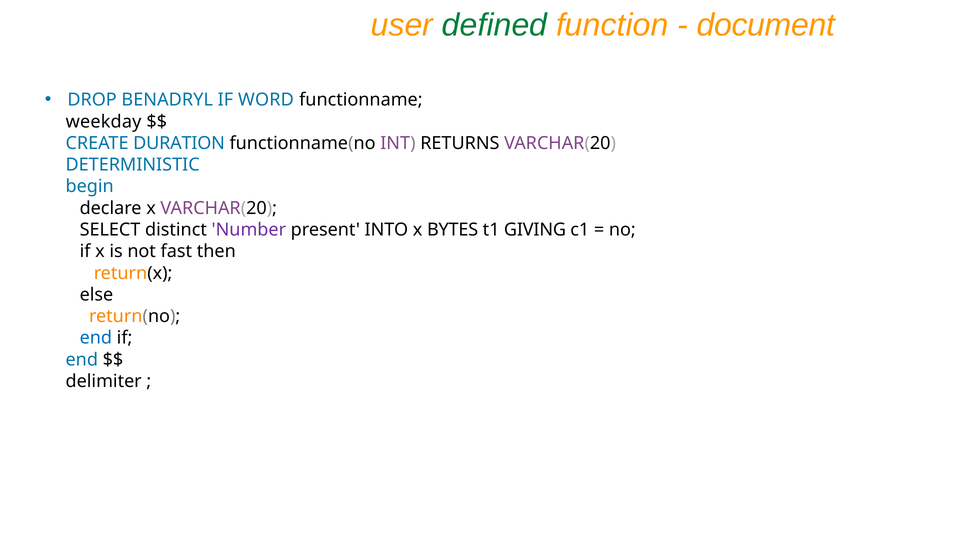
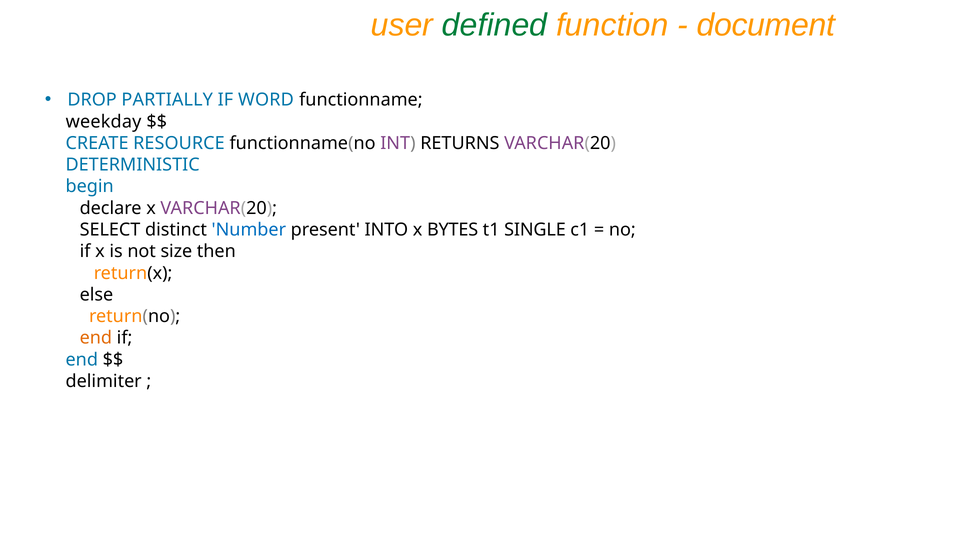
BENADRYL: BENADRYL -> PARTIALLY
DURATION: DURATION -> RESOURCE
Number colour: purple -> blue
GIVING: GIVING -> SINGLE
fast: fast -> size
end at (96, 338) colour: blue -> orange
